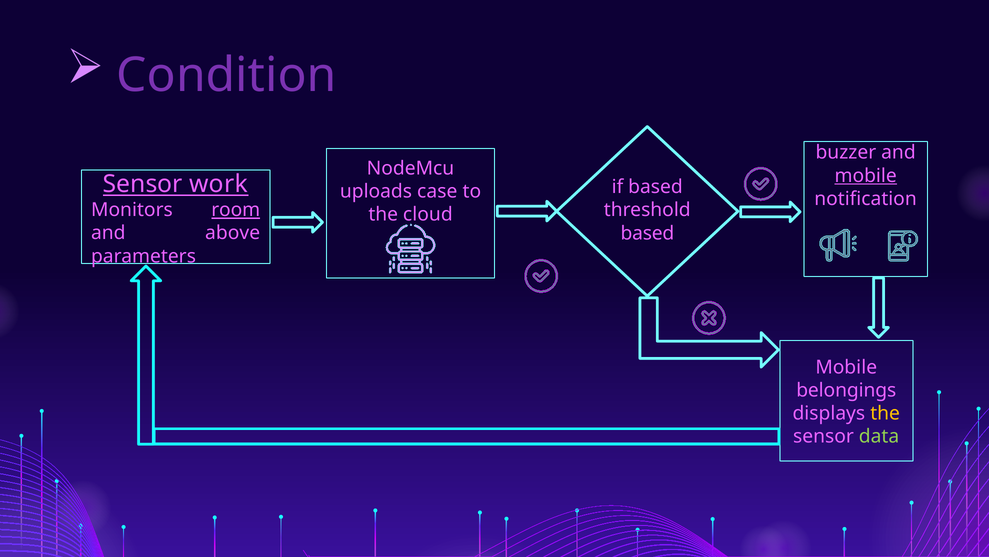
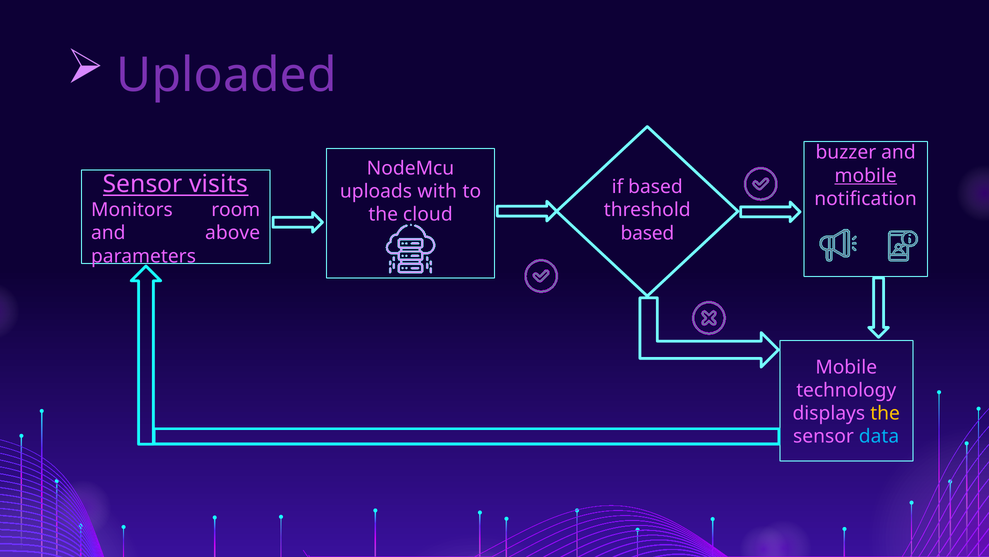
Condition: Condition -> Uploaded
work: work -> visits
case: case -> with
room underline: present -> none
belongings: belongings -> technology
data colour: light green -> light blue
